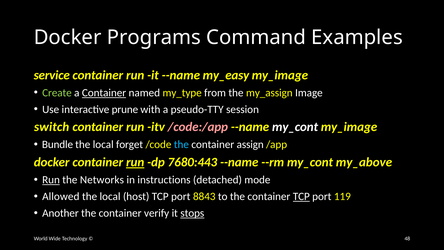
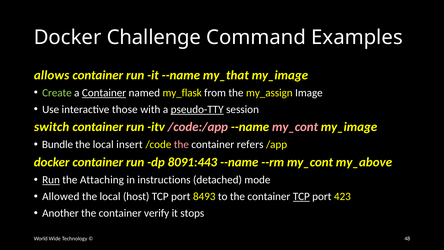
Programs: Programs -> Challenge
service: service -> allows
my_easy: my_easy -> my_that
my_type: my_type -> my_flask
prune: prune -> those
pseudo-TTY underline: none -> present
my_cont at (295, 127) colour: white -> pink
forget: forget -> insert
the at (181, 144) colour: light blue -> pink
assign: assign -> refers
run at (135, 162) underline: present -> none
7680:443: 7680:443 -> 8091:443
Networks: Networks -> Attaching
8843: 8843 -> 8493
119: 119 -> 423
stops underline: present -> none
